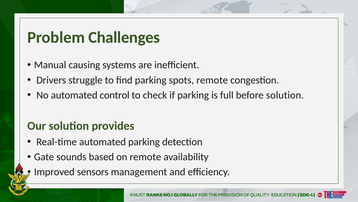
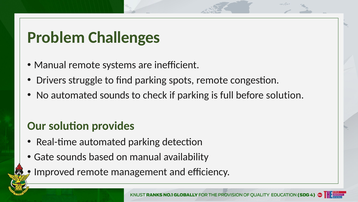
Manual causing: causing -> remote
automated control: control -> sounds
on remote: remote -> manual
Improved sensors: sensors -> remote
